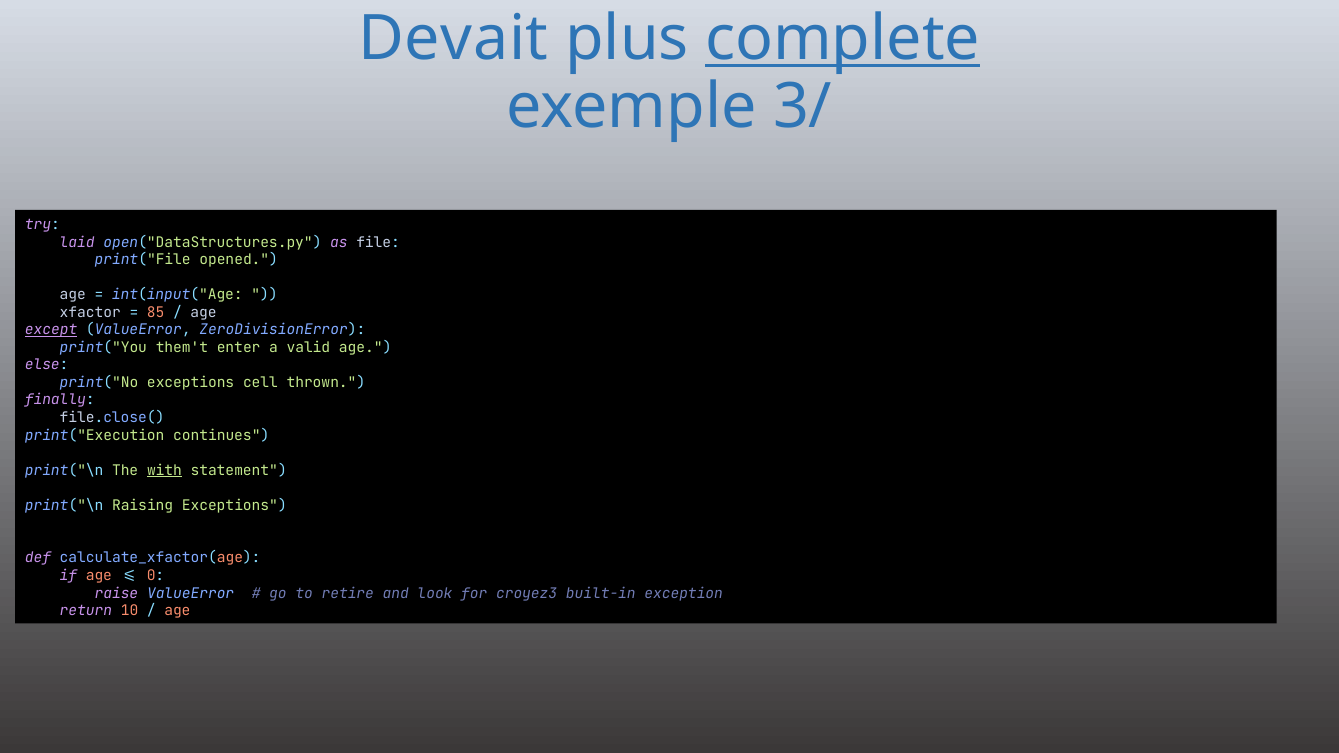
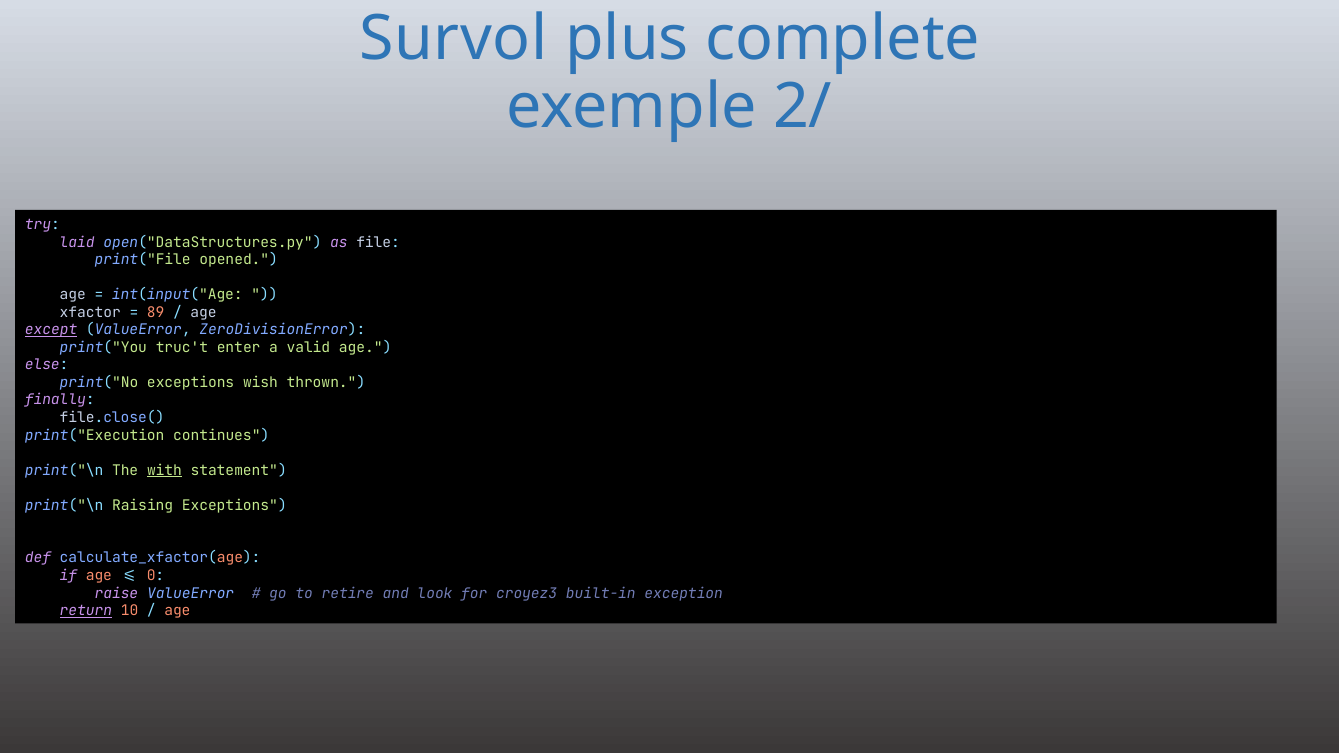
Devait: Devait -> Survol
complete underline: present -> none
3/: 3/ -> 2/
85: 85 -> 89
them't: them't -> truc't
cell: cell -> wish
return underline: none -> present
